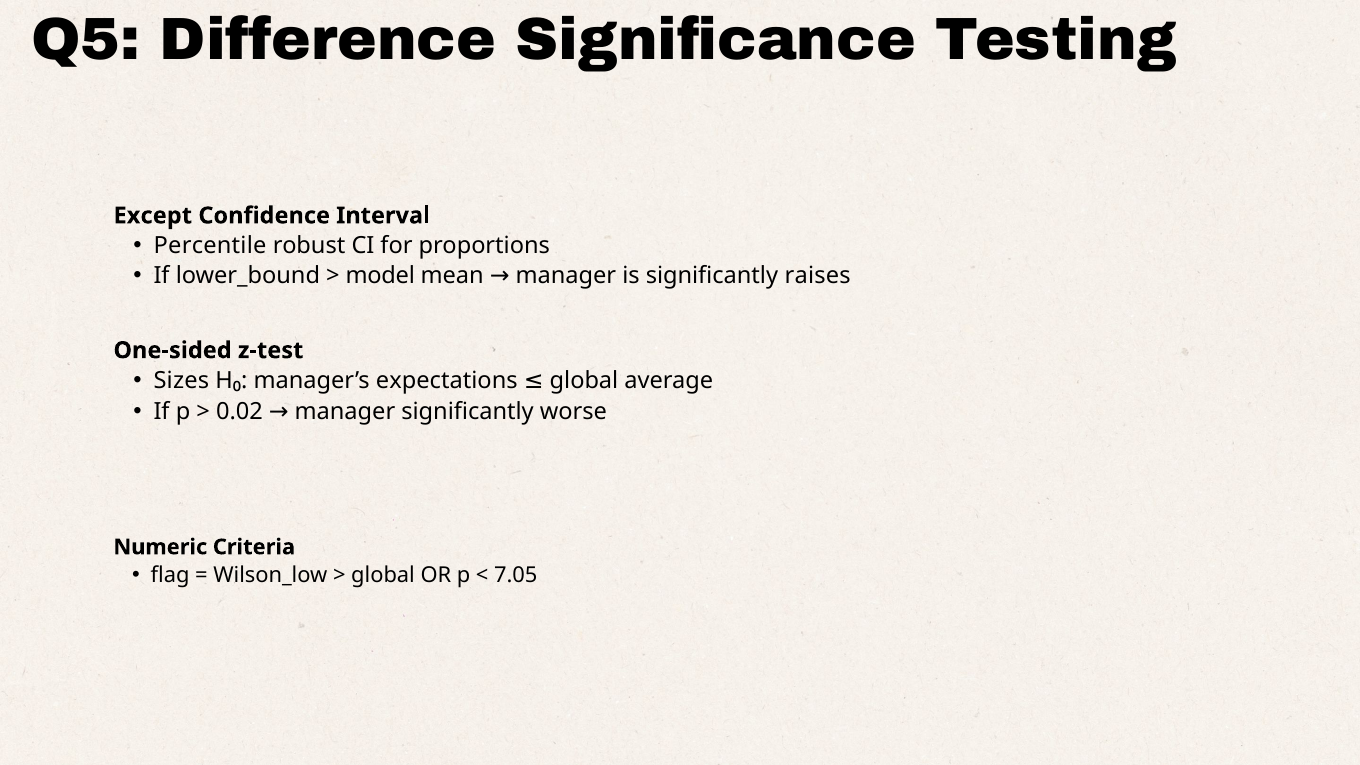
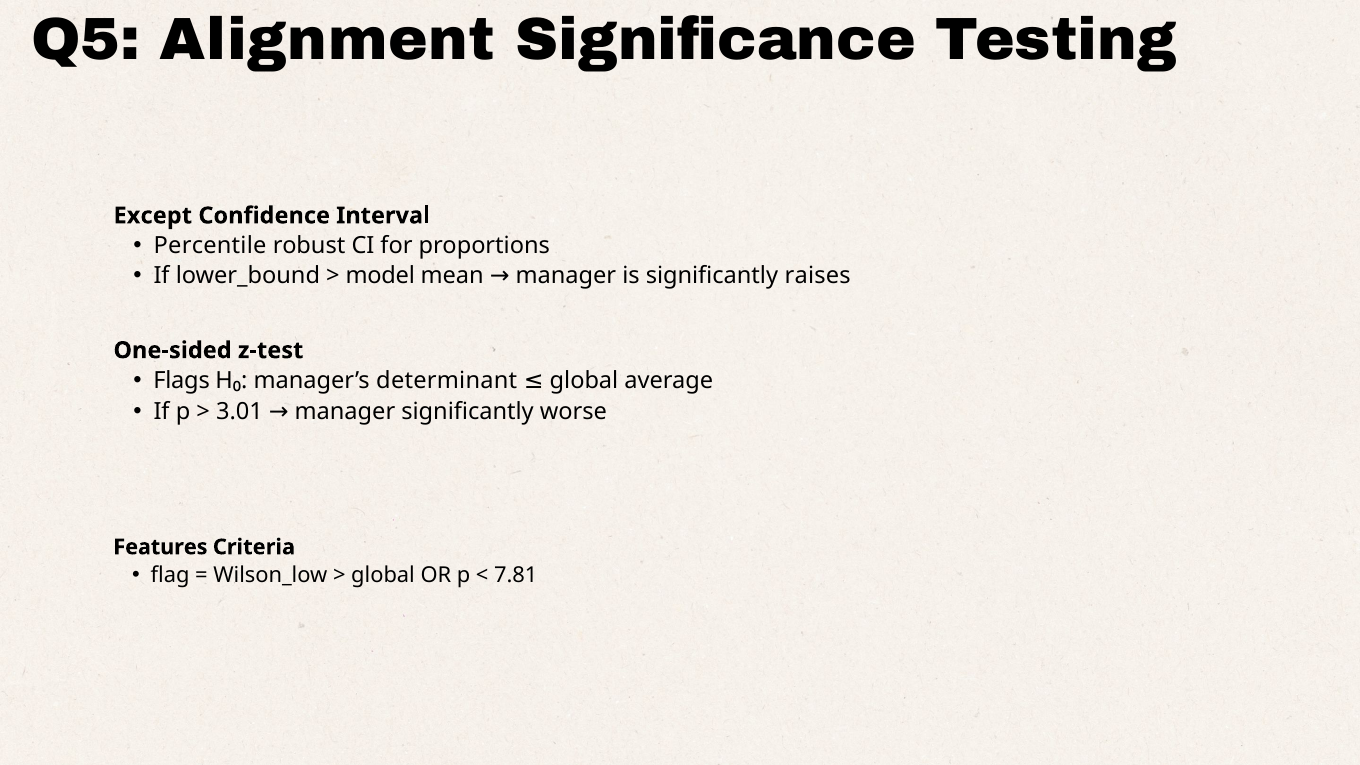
Difference: Difference -> Alignment
Sizes: Sizes -> Flags
expectations: expectations -> determinant
0.02: 0.02 -> 3.01
Numeric: Numeric -> Features
7.05: 7.05 -> 7.81
